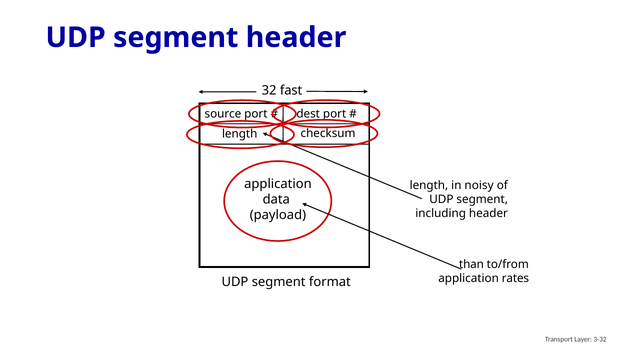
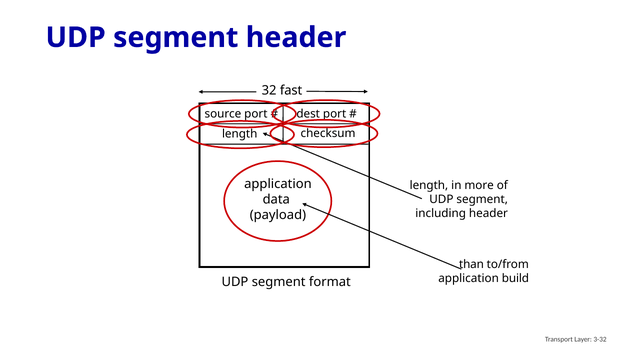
noisy: noisy -> more
rates: rates -> build
